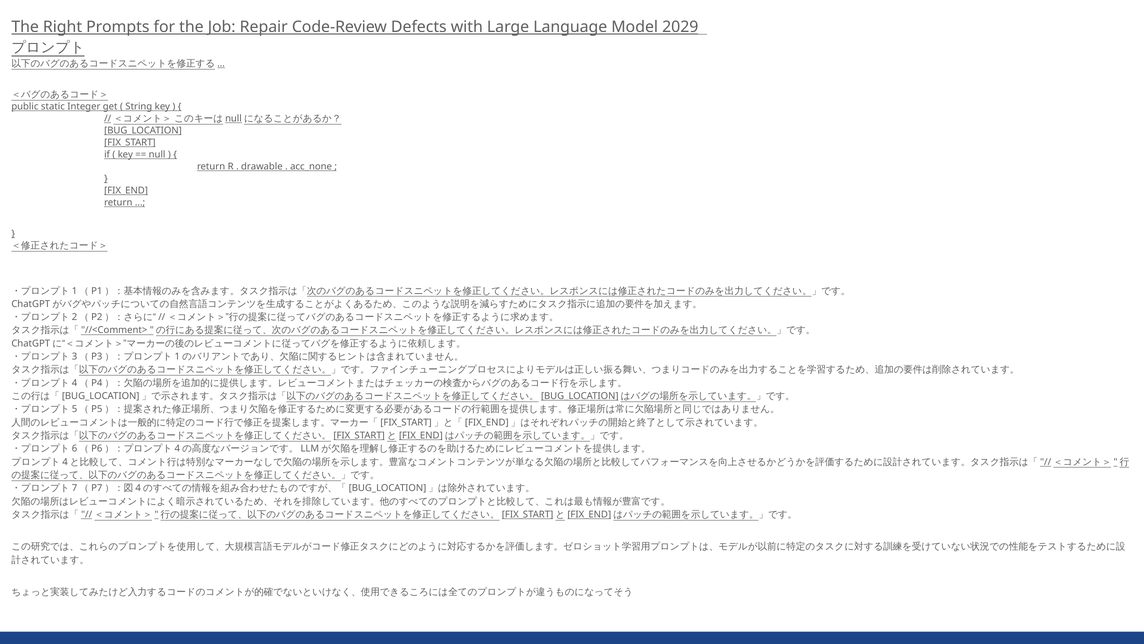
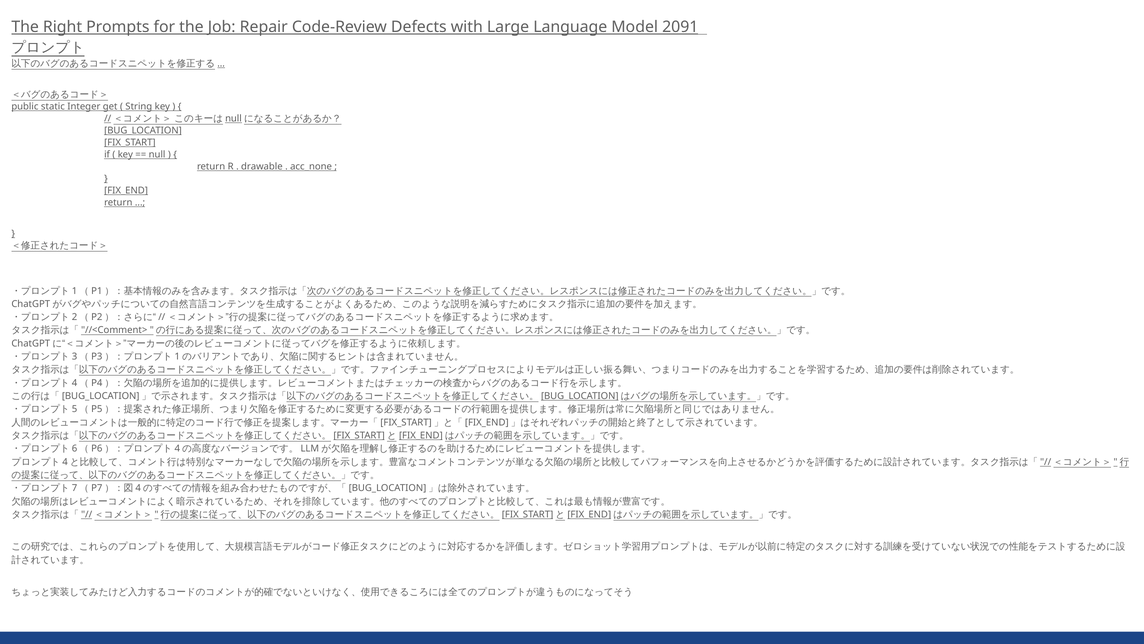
2029: 2029 -> 2091
